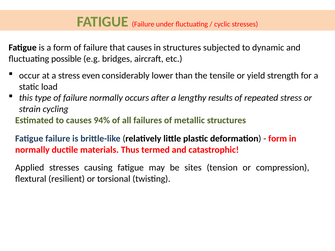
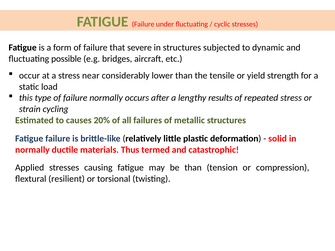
that causes: causes -> severe
even: even -> near
94%: 94% -> 20%
form at (278, 139): form -> solid
be sites: sites -> than
